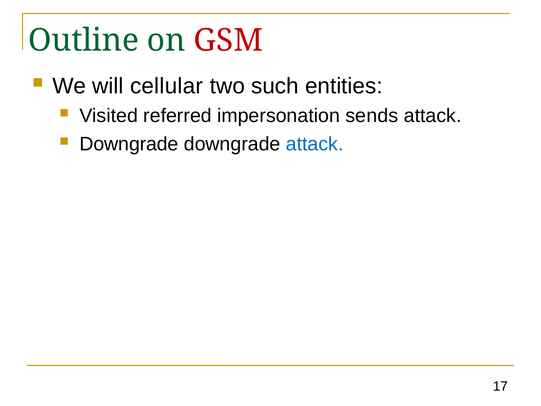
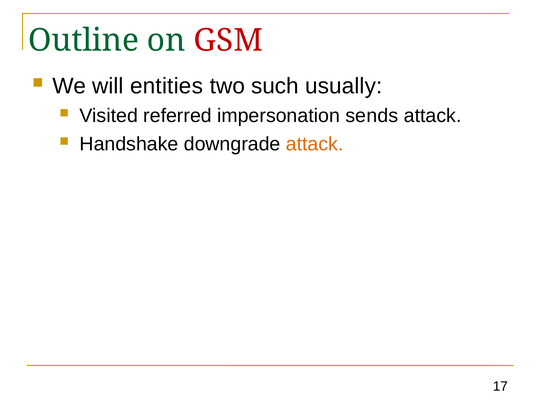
cellular: cellular -> entities
entities: entities -> usually
Downgrade at (129, 144): Downgrade -> Handshake
attack at (315, 144) colour: blue -> orange
